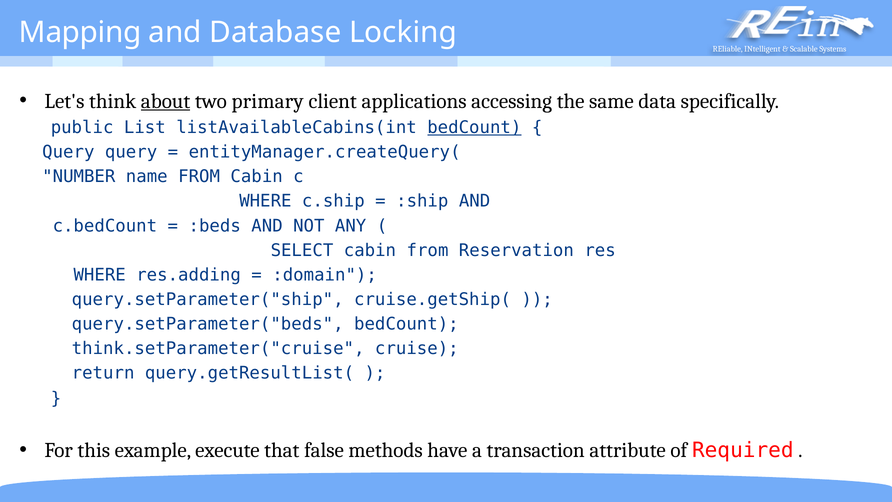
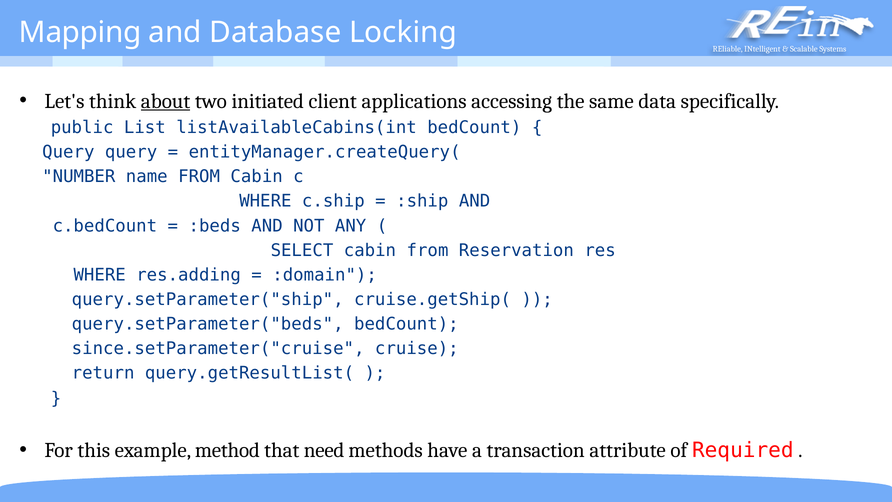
primary: primary -> initiated
bedCount at (474, 128) underline: present -> none
think.setParameter("cruise: think.setParameter("cruise -> since.setParameter("cruise
execute: execute -> method
false: false -> need
